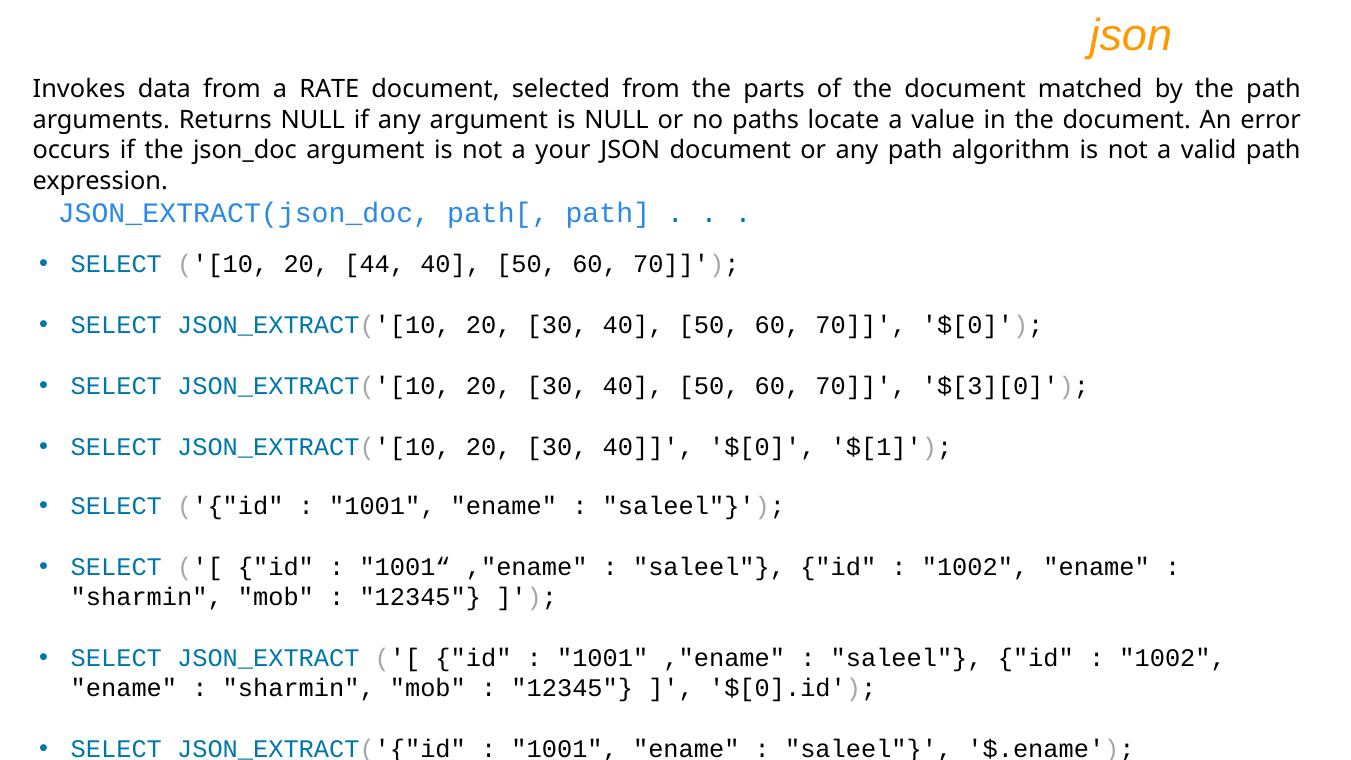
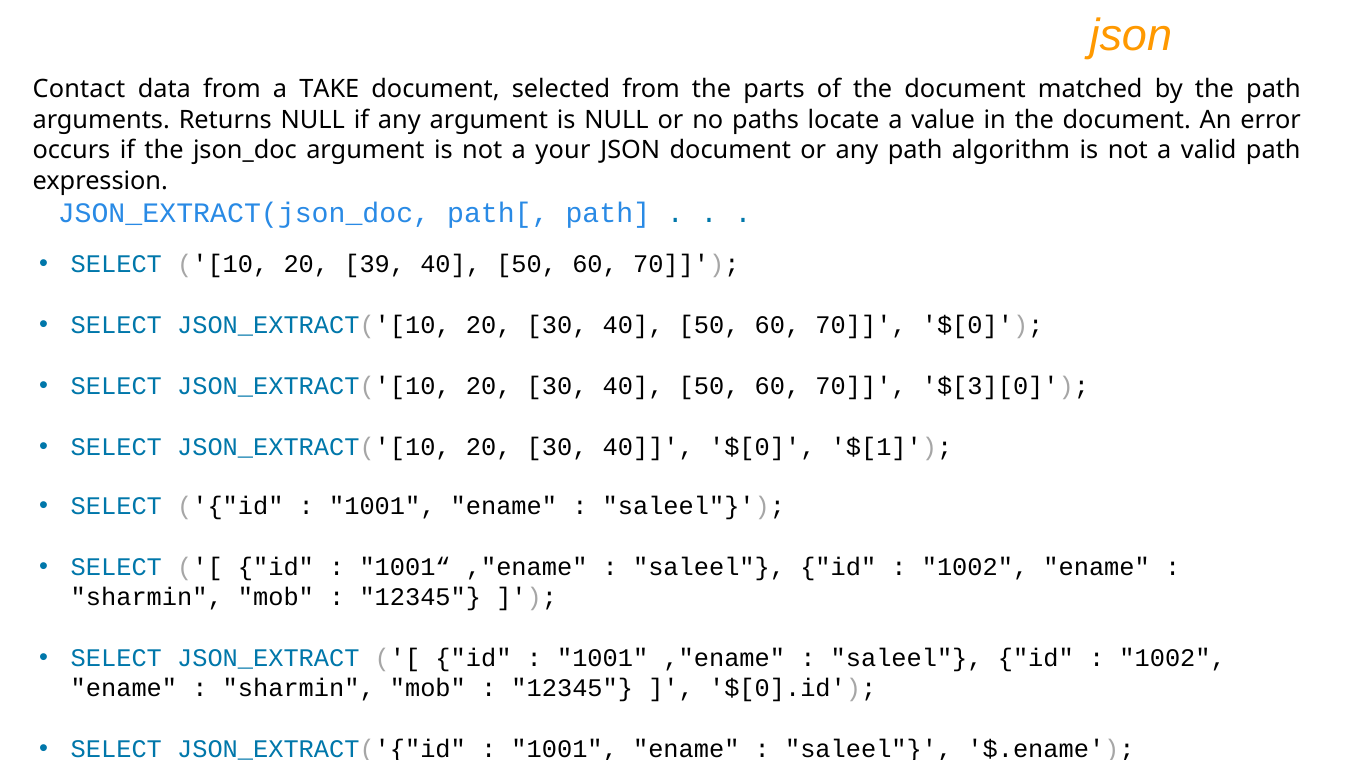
Invokes: Invokes -> Contact
RATE: RATE -> TAKE
44: 44 -> 39
